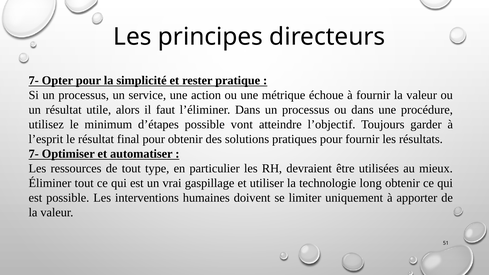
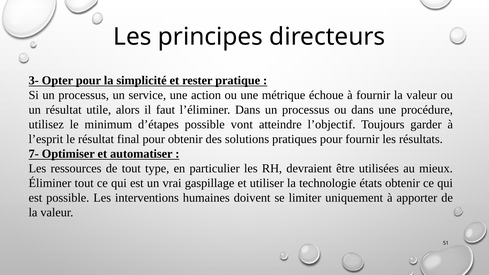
7- at (34, 80): 7- -> 3-
long: long -> états
